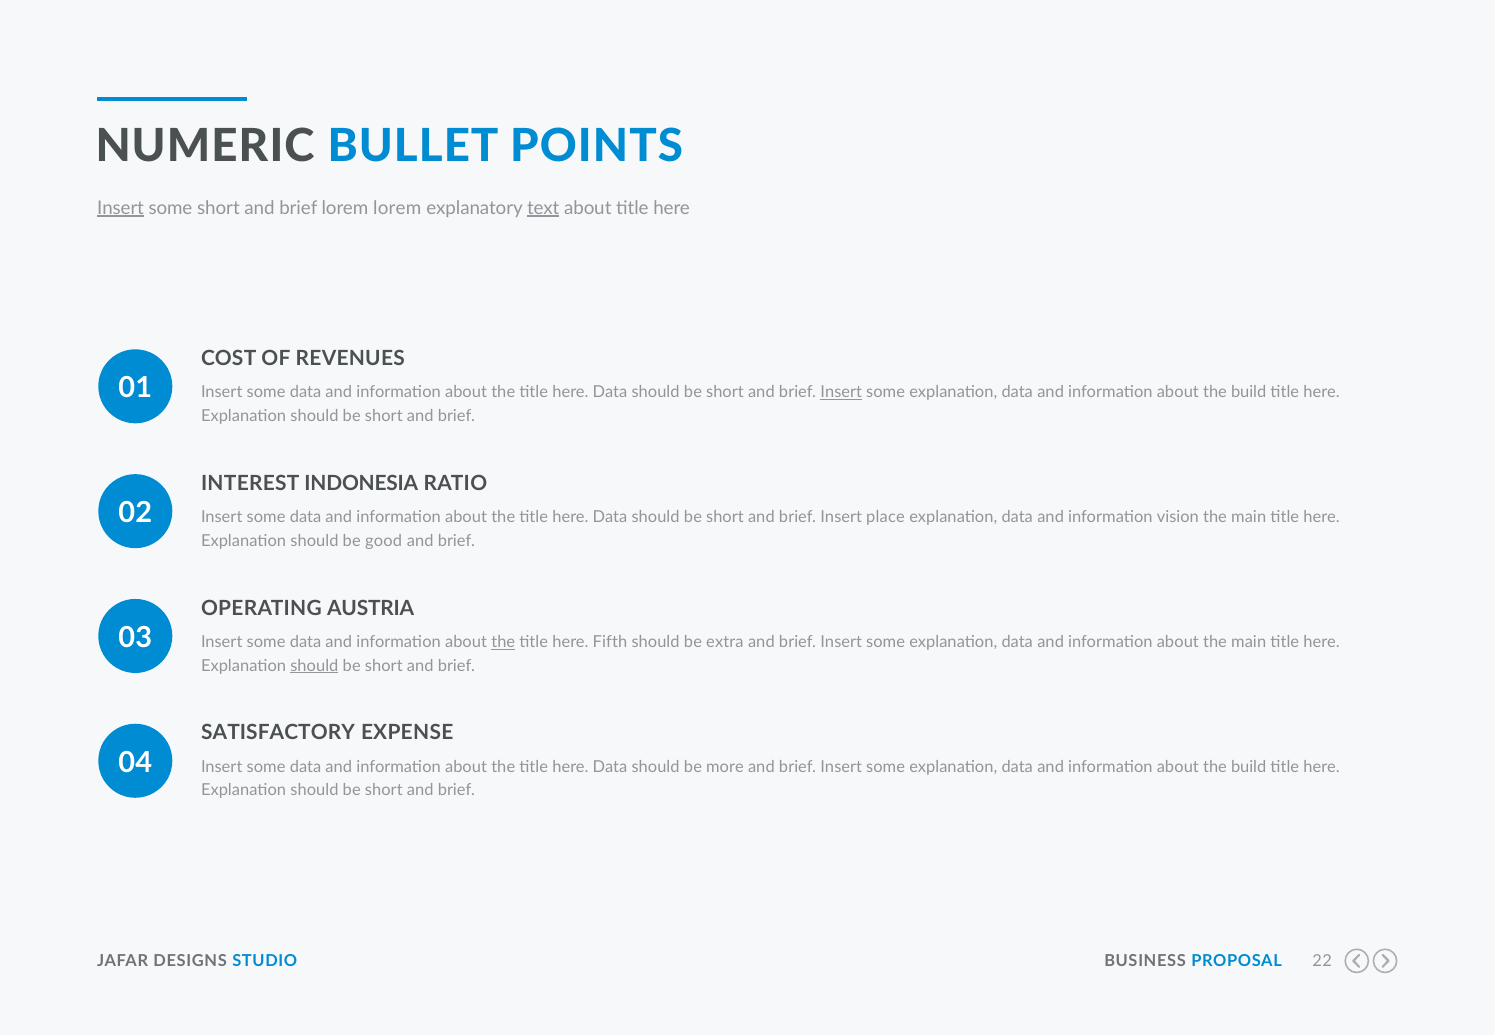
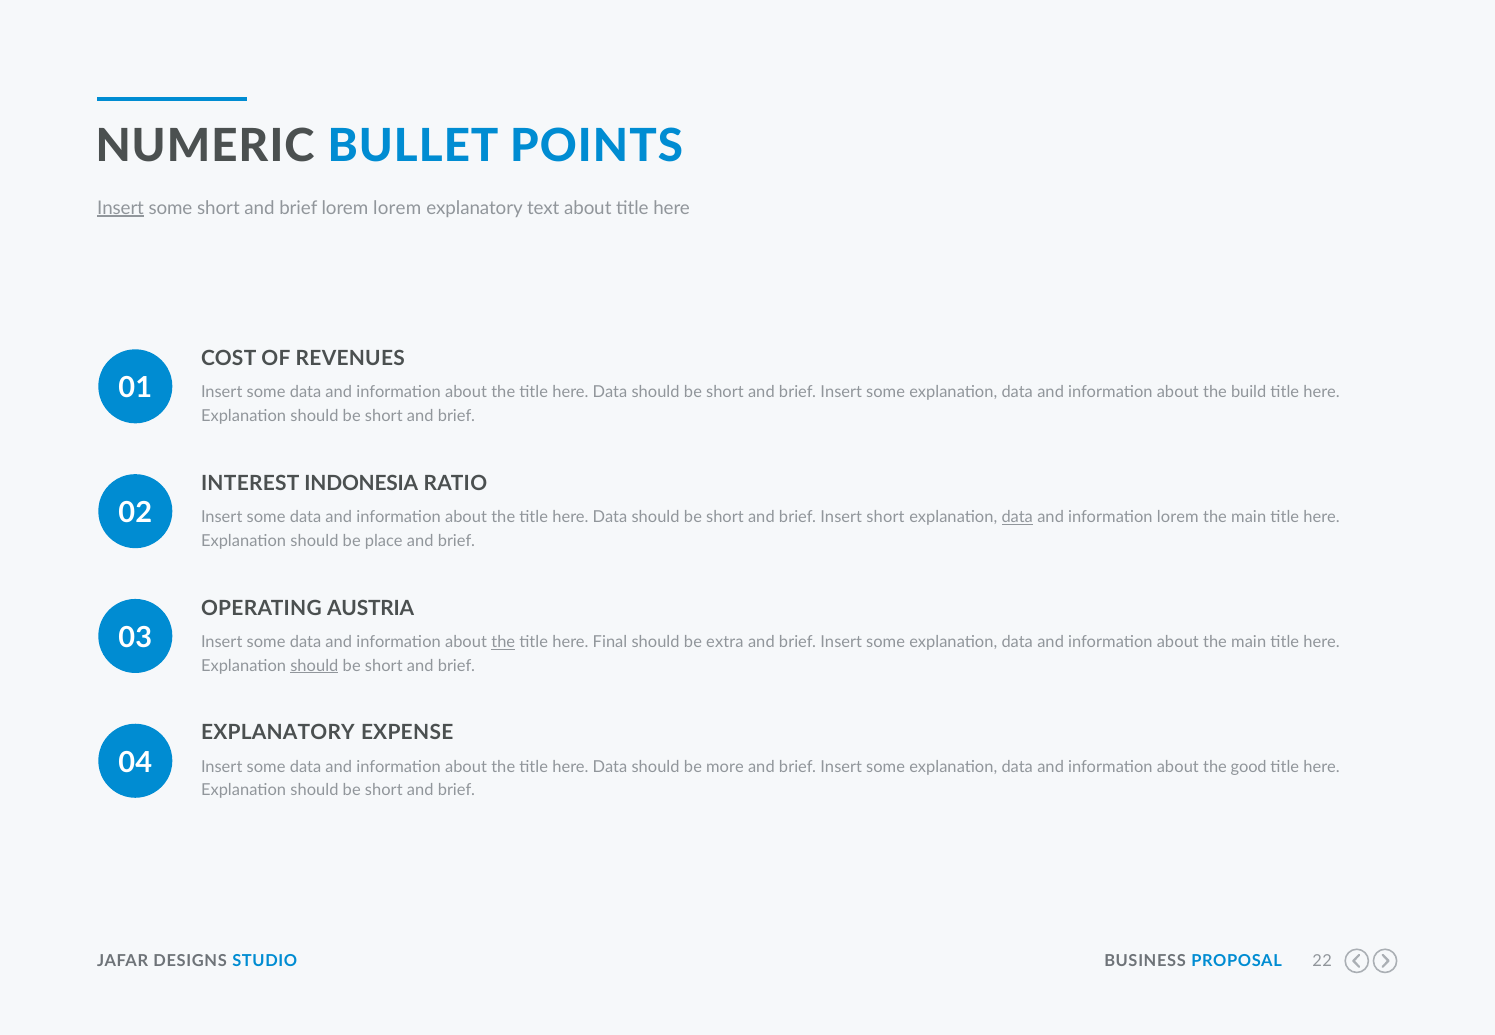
text underline: present -> none
Insert at (841, 392) underline: present -> none
Insert place: place -> short
data at (1017, 517) underline: none -> present
information vision: vision -> lorem
good: good -> place
Fifth: Fifth -> Final
SATISFACTORY at (278, 733): SATISFACTORY -> EXPLANATORY
build at (1249, 767): build -> good
